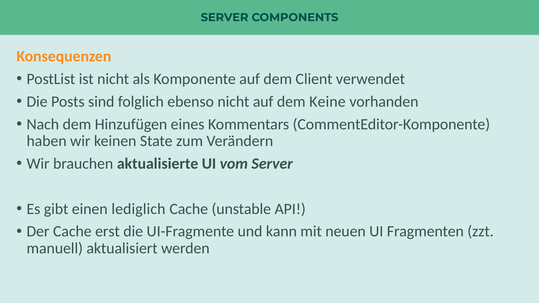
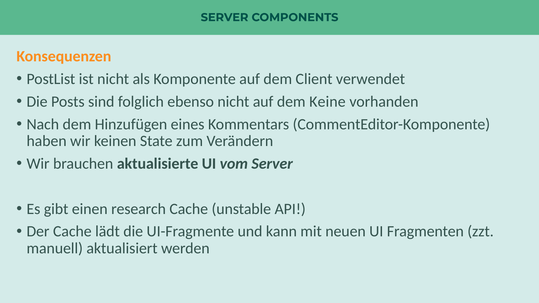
lediglich: lediglich -> research
erst: erst -> lädt
